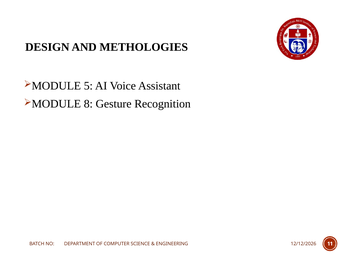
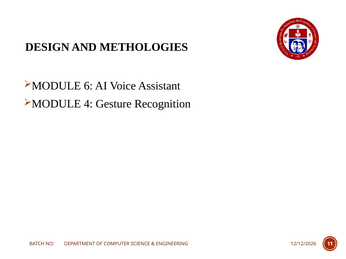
5: 5 -> 6
8: 8 -> 4
